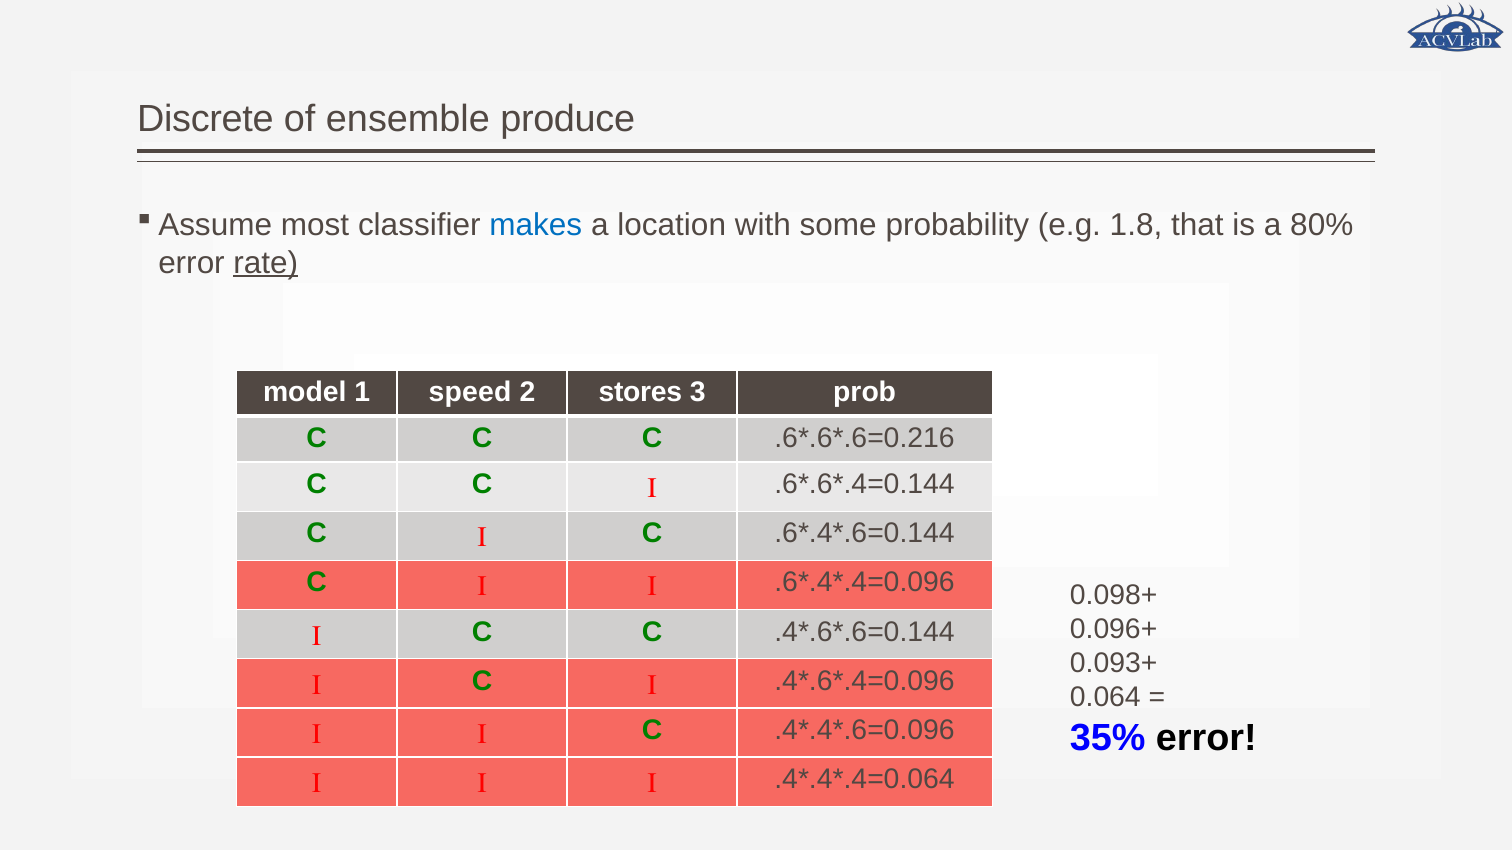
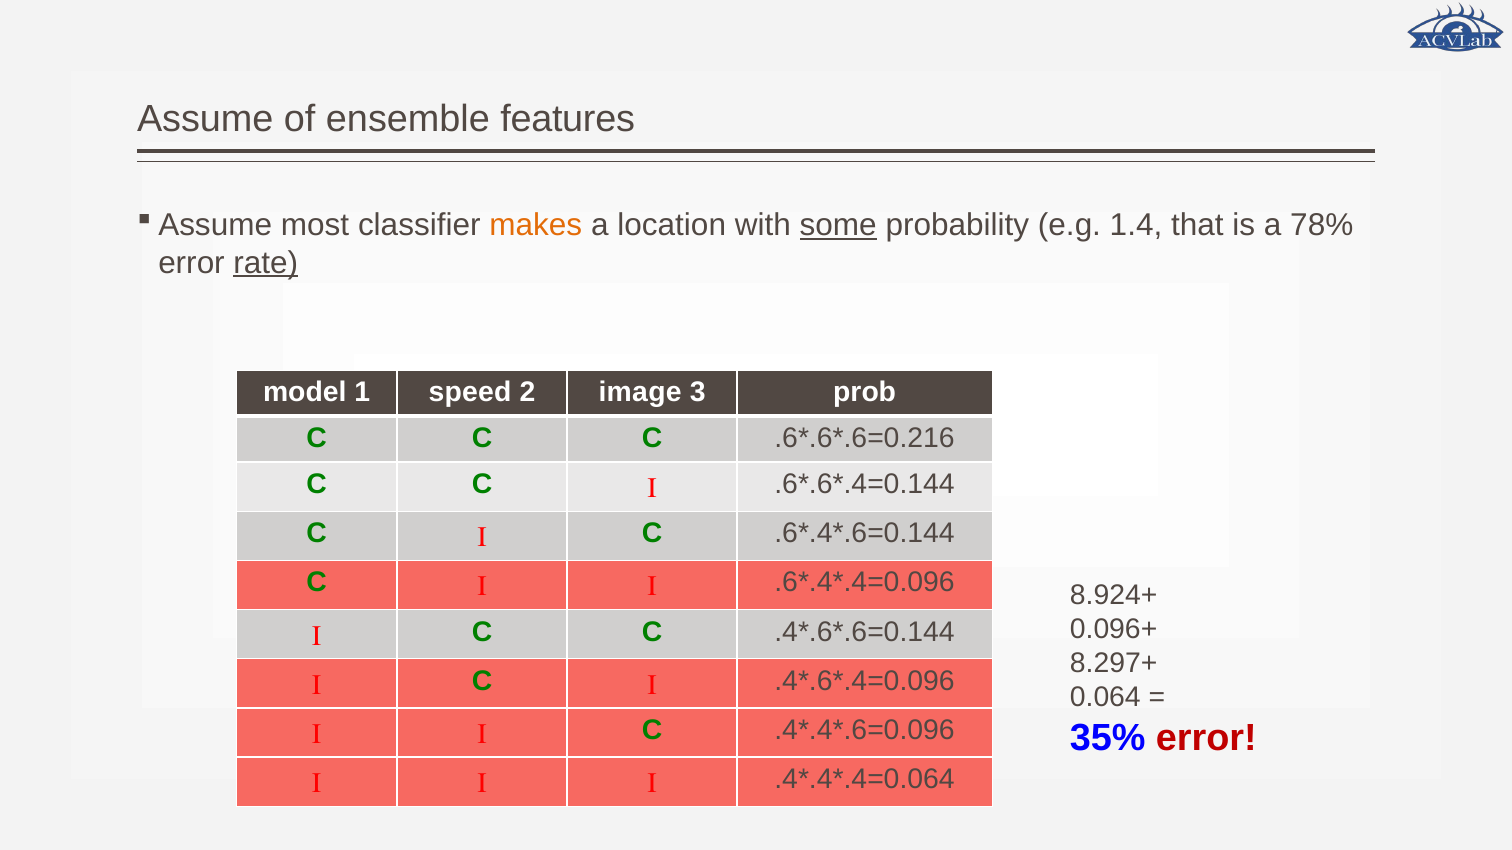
Discrete: Discrete -> Assume
produce: produce -> features
makes colour: blue -> orange
some underline: none -> present
1.8: 1.8 -> 1.4
80%: 80% -> 78%
stores: stores -> image
0.098+: 0.098+ -> 8.924+
0.093+: 0.093+ -> 8.297+
error at (1206, 738) colour: black -> red
